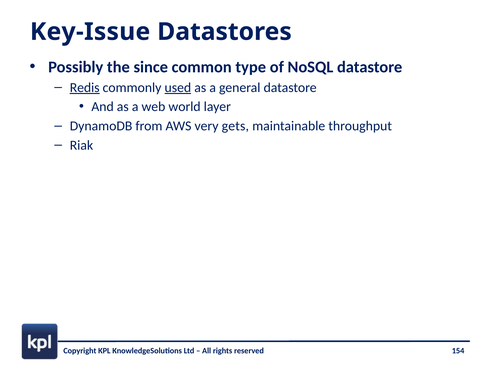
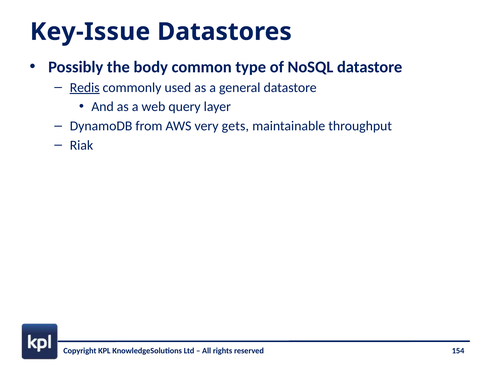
since: since -> body
used underline: present -> none
world: world -> query
